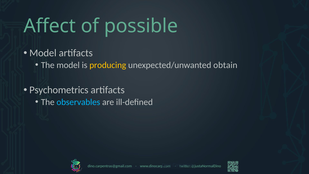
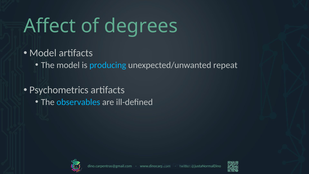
possible: possible -> degrees
producing colour: yellow -> light blue
obtain: obtain -> repeat
